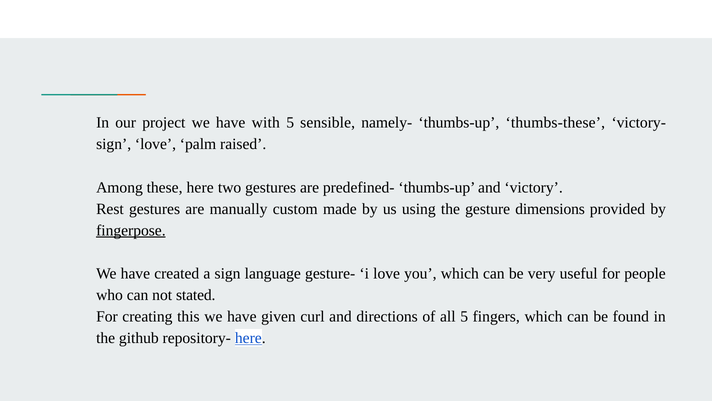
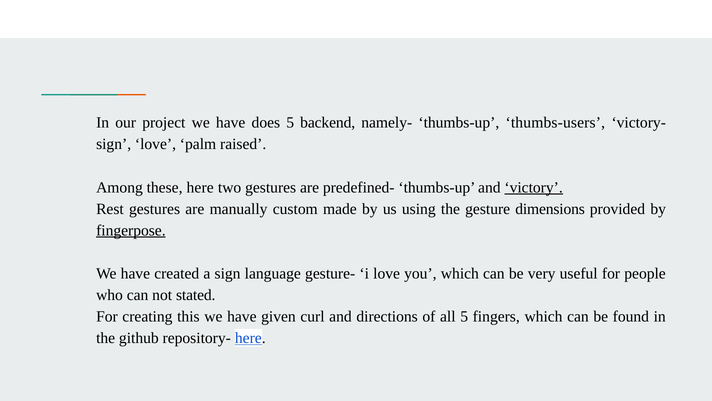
with: with -> does
sensible: sensible -> backend
thumbs-these: thumbs-these -> thumbs-users
victory underline: none -> present
